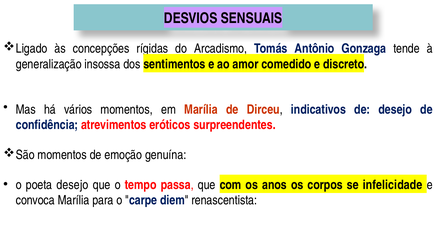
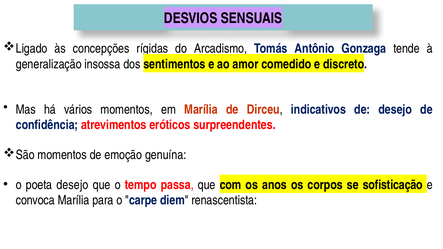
infelicidade: infelicidade -> sofisticação
